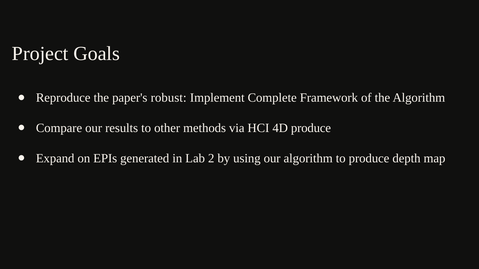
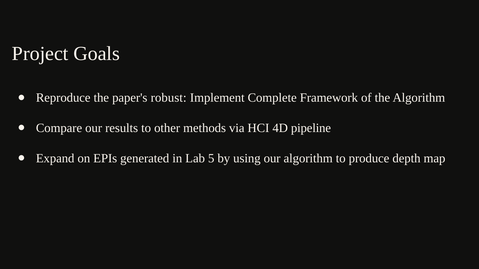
4D produce: produce -> pipeline
2: 2 -> 5
